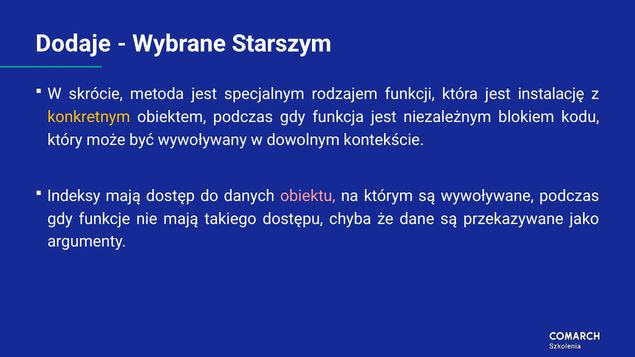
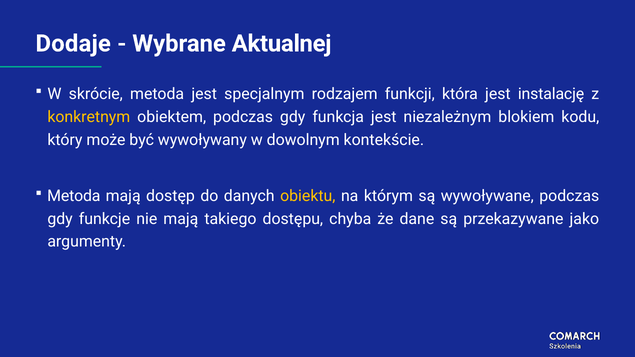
Starszym: Starszym -> Aktualnej
Indeksy at (74, 196): Indeksy -> Metoda
obiektu colour: pink -> yellow
